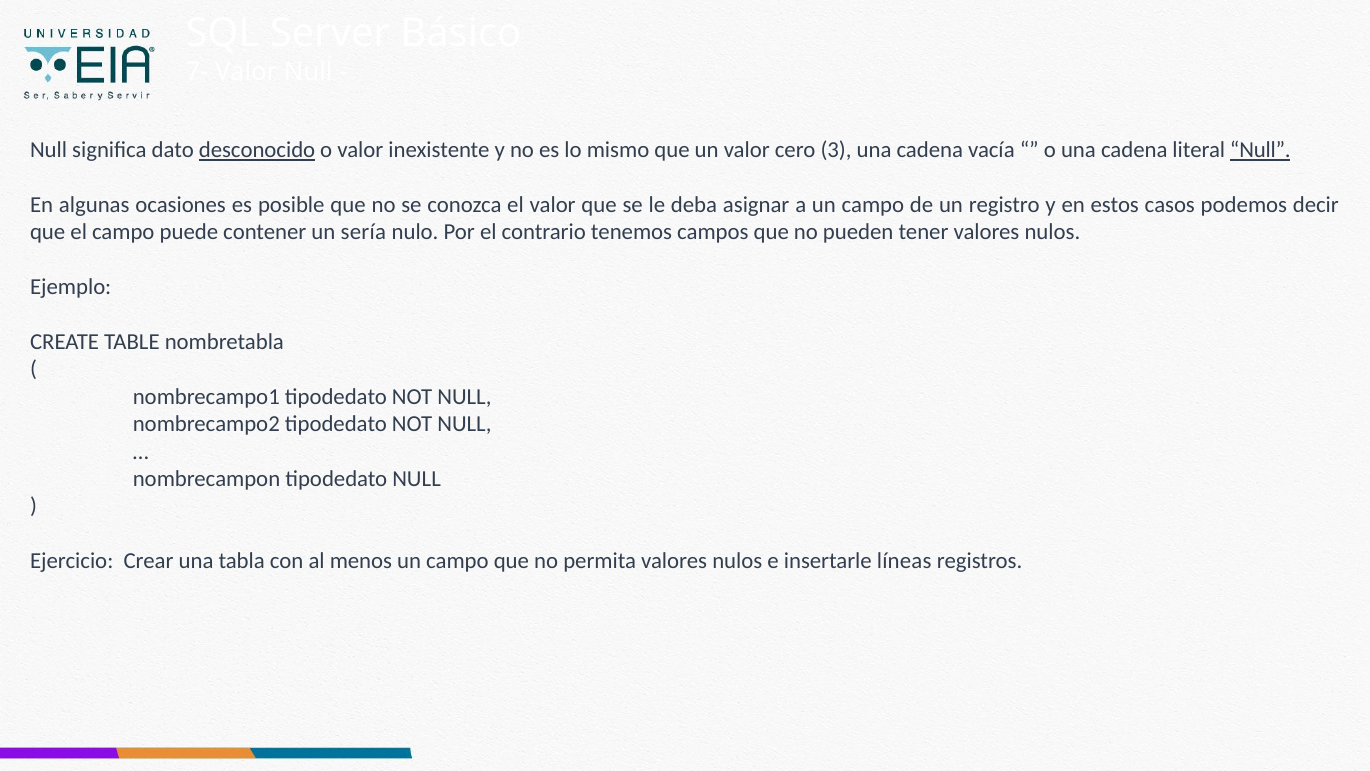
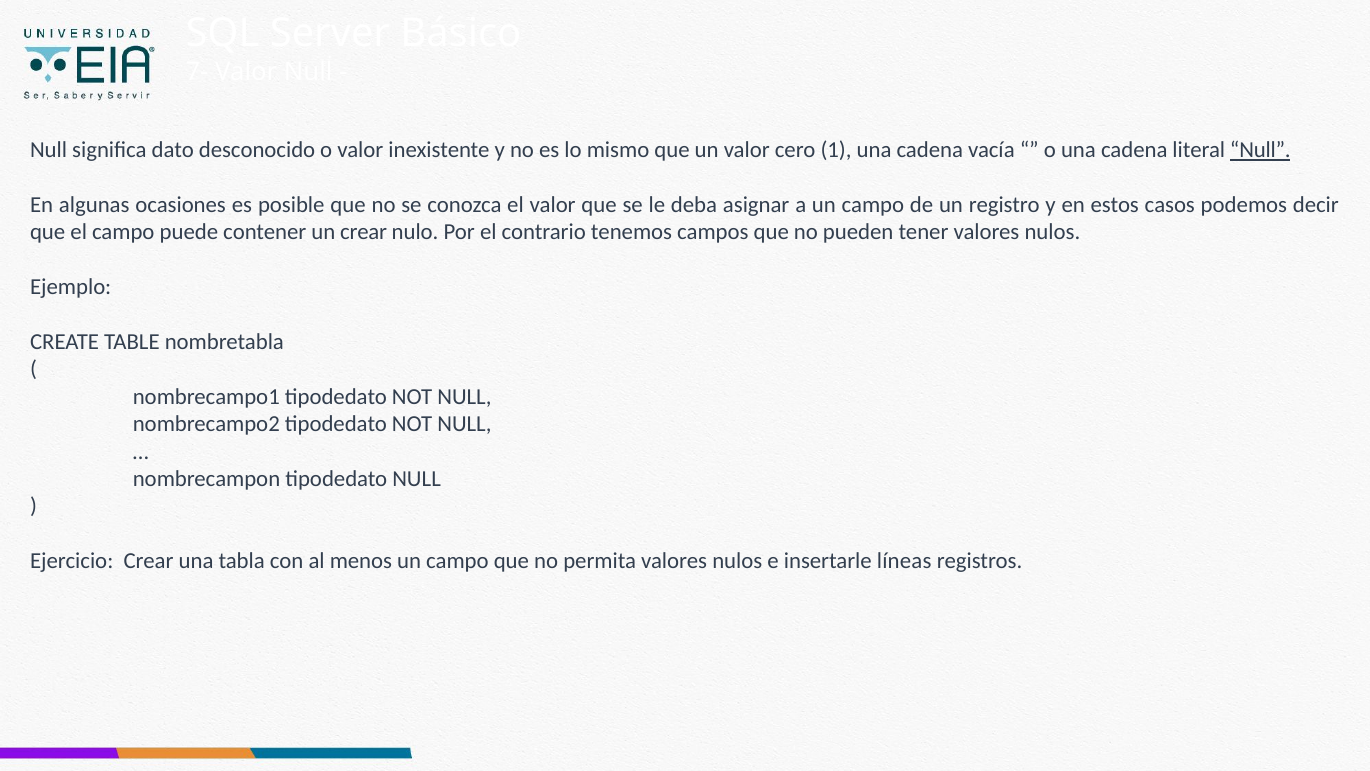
desconocido underline: present -> none
3: 3 -> 1
un sería: sería -> crear
